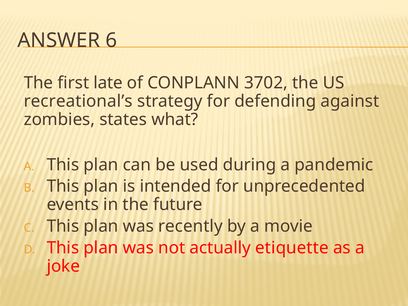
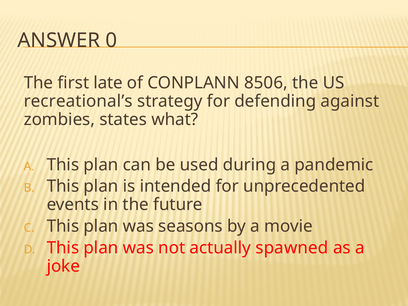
6: 6 -> 0
3702: 3702 -> 8506
recently: recently -> seasons
etiquette: etiquette -> spawned
